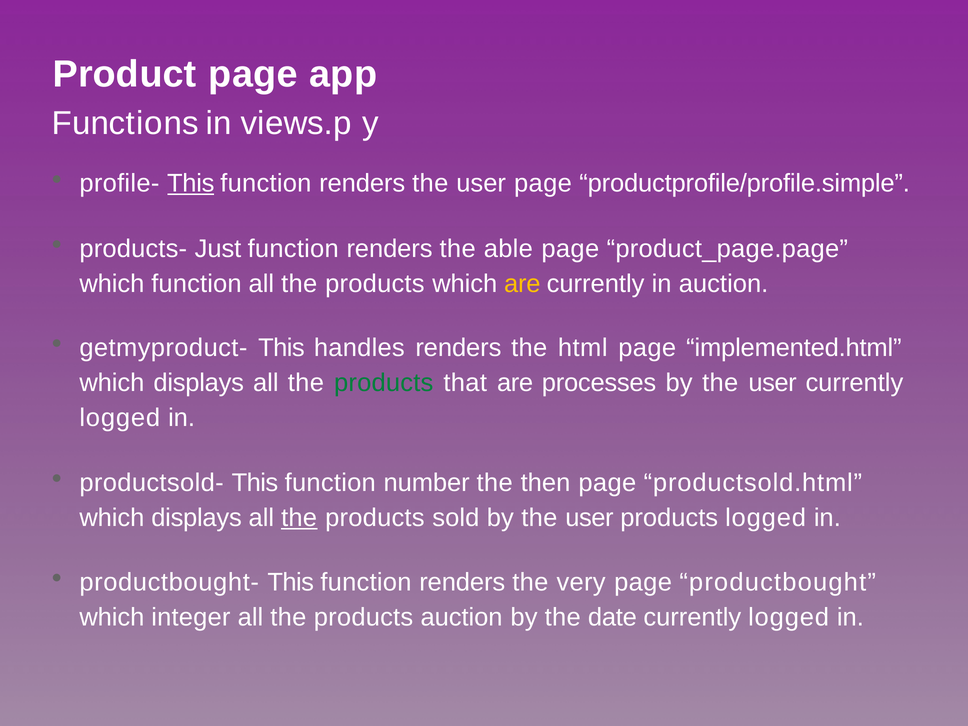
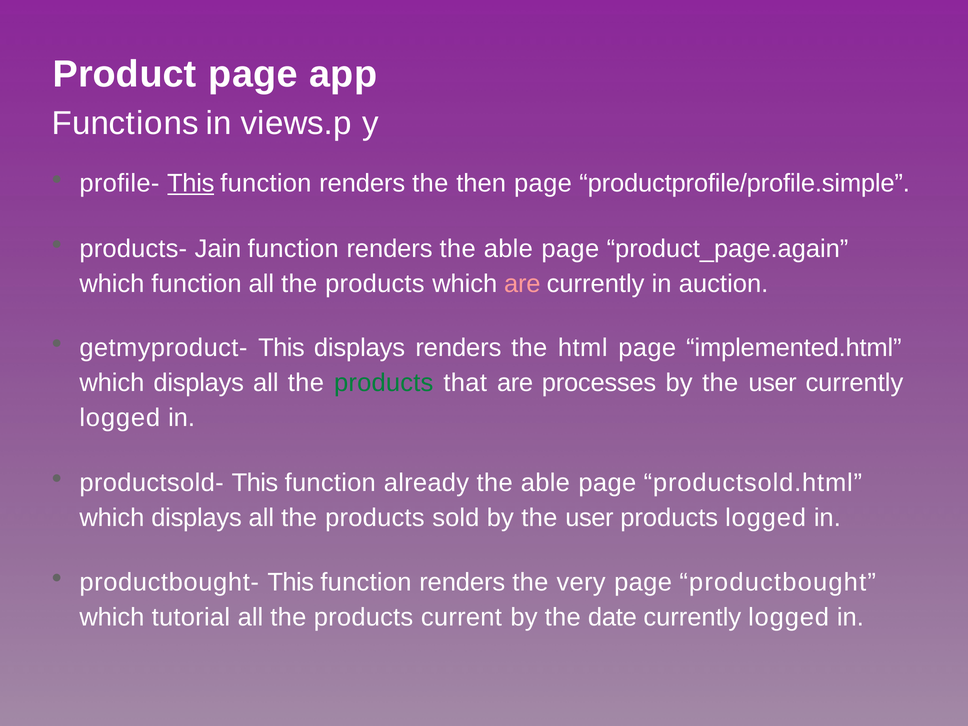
renders the user: user -> then
Just: Just -> Jain
product_page.page: product_page.page -> product_page.again
are at (522, 284) colour: yellow -> pink
This handles: handles -> displays
number: number -> already
then at (546, 483): then -> able
the at (299, 518) underline: present -> none
integer: integer -> tutorial
products auction: auction -> current
